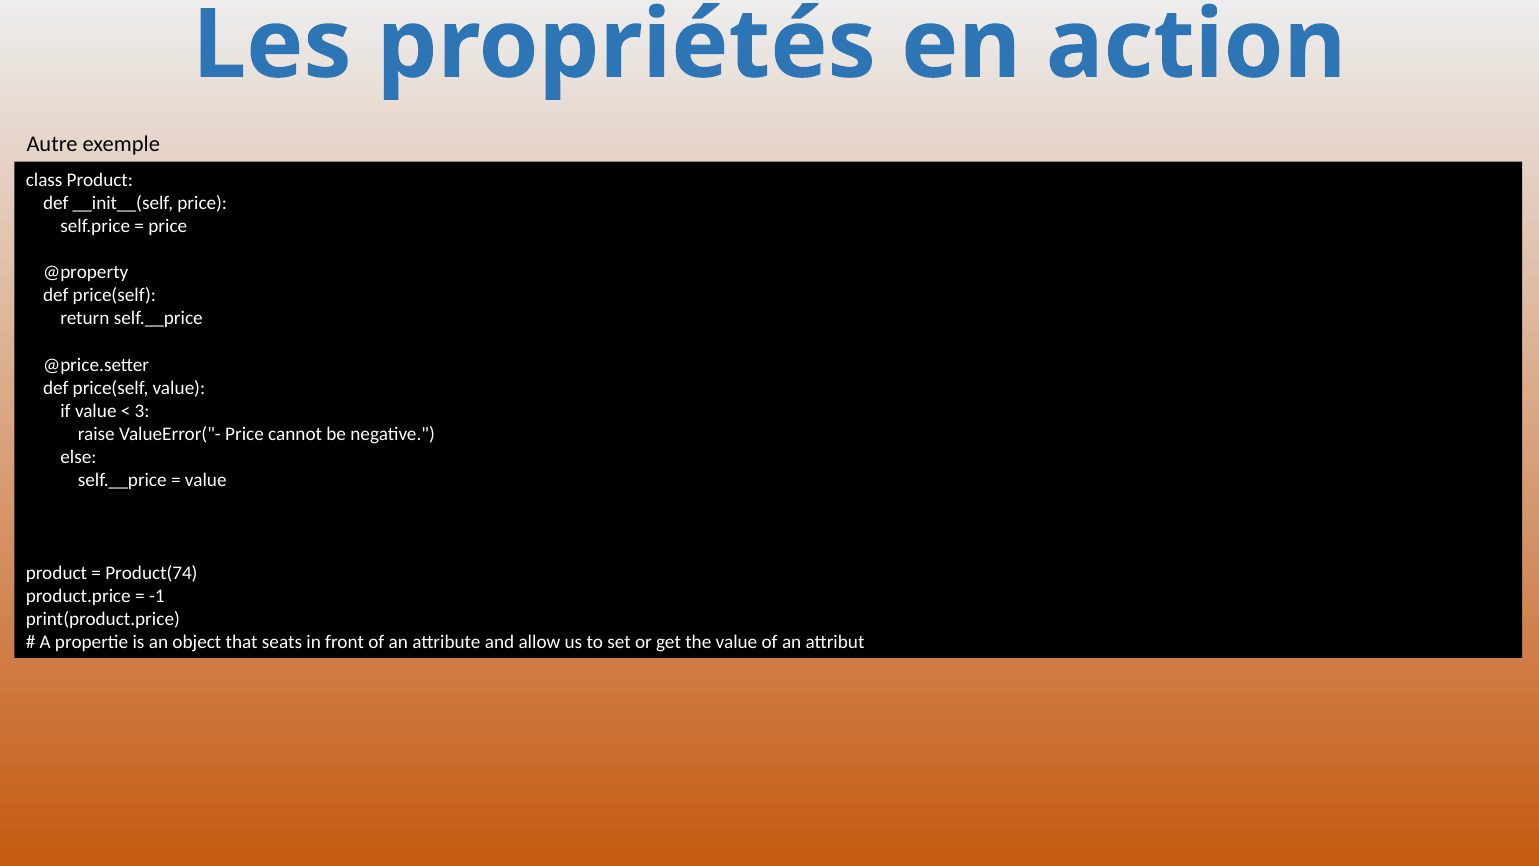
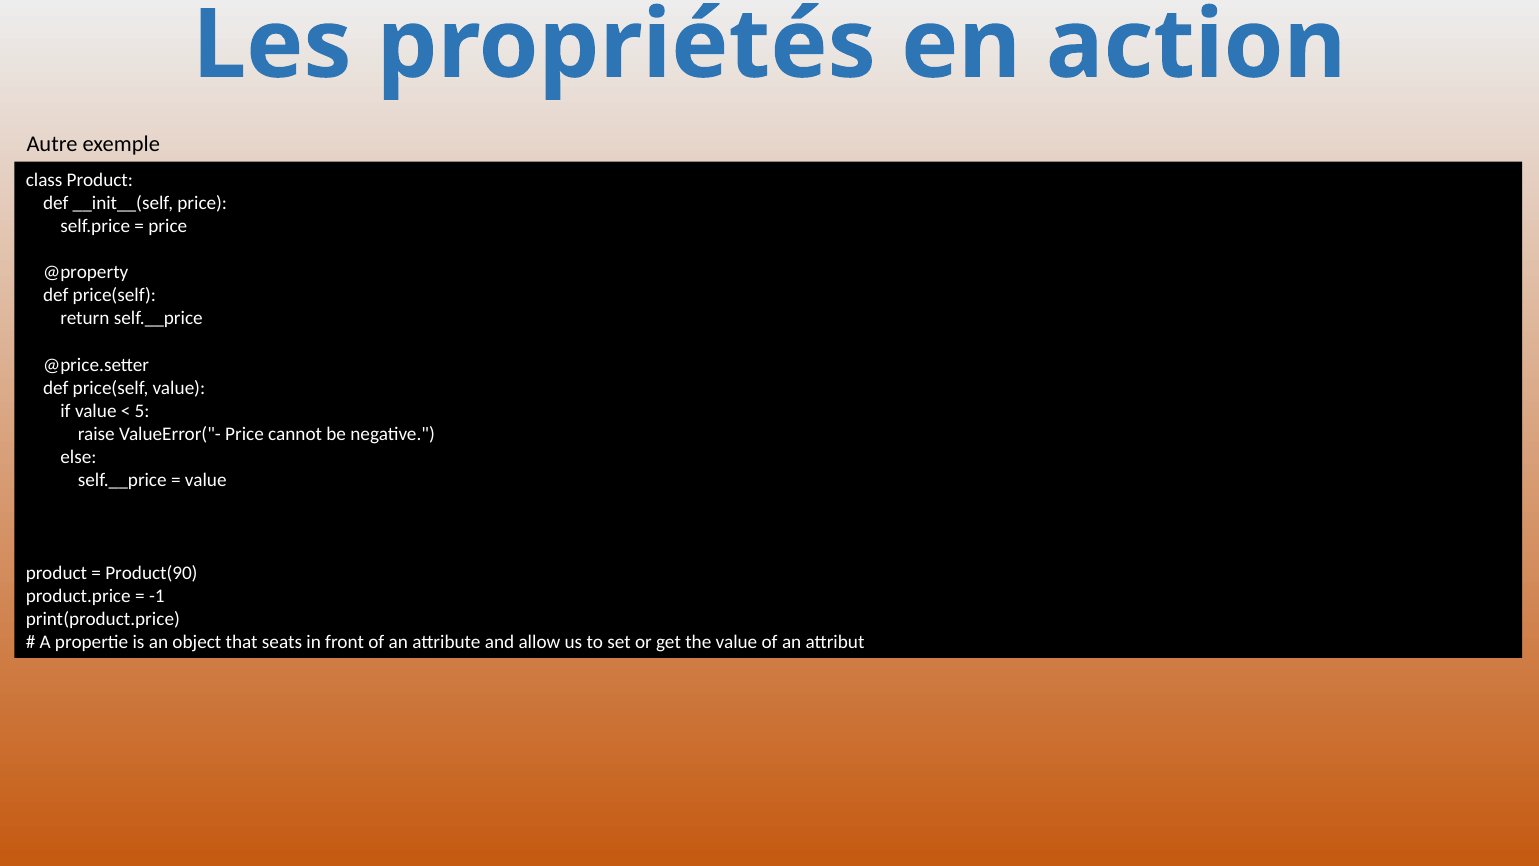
3: 3 -> 5
Product(74: Product(74 -> Product(90
